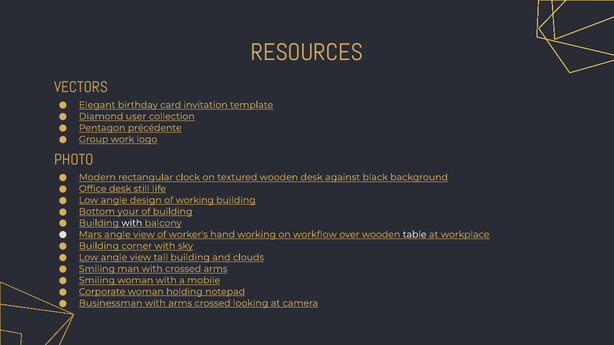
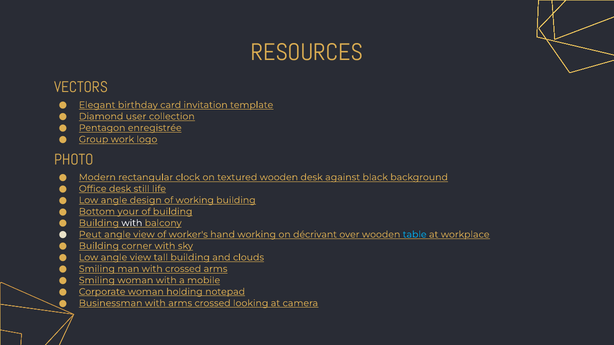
précédente: précédente -> enregistrée
Mars: Mars -> Peut
workflow: workflow -> décrivant
table colour: white -> light blue
